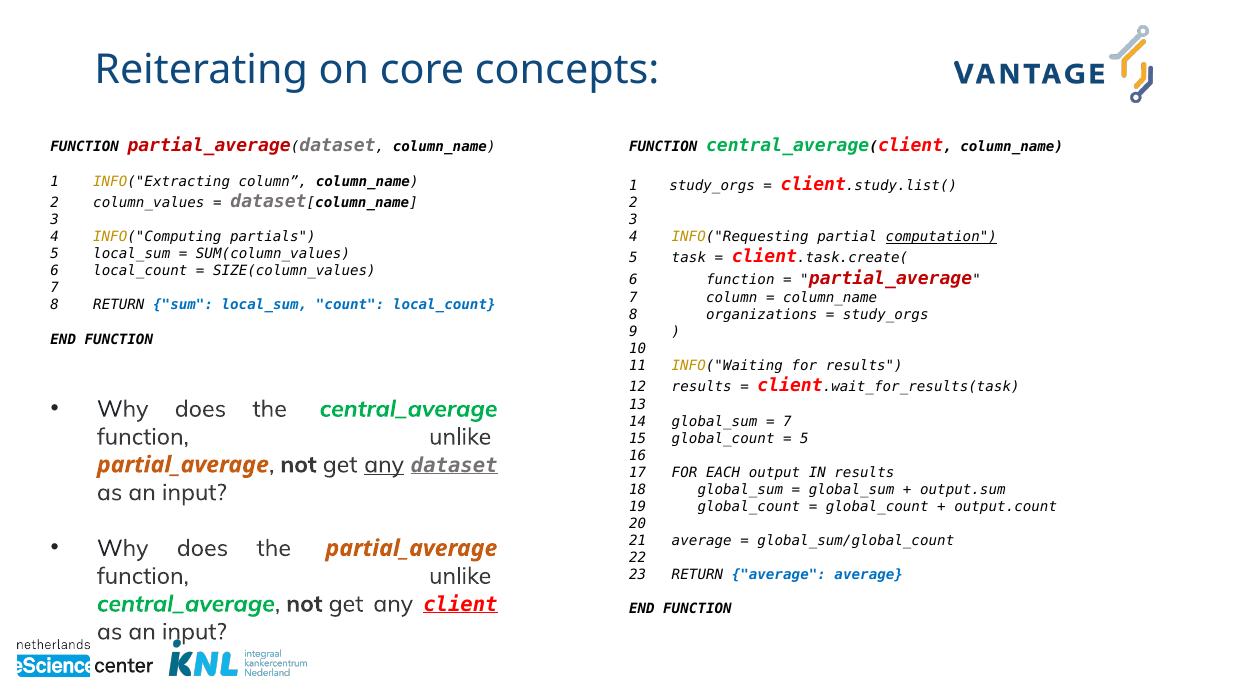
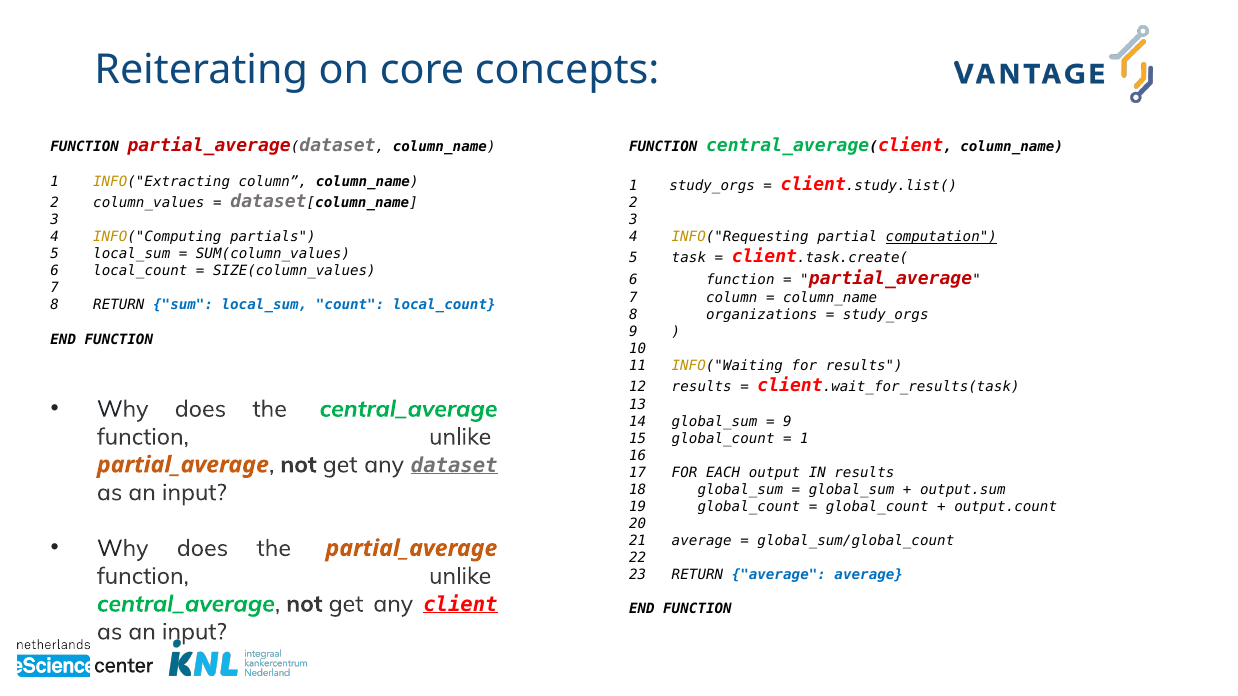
7 at (787, 422): 7 -> 9
5 at (804, 439): 5 -> 1
any at (384, 465) underline: present -> none
